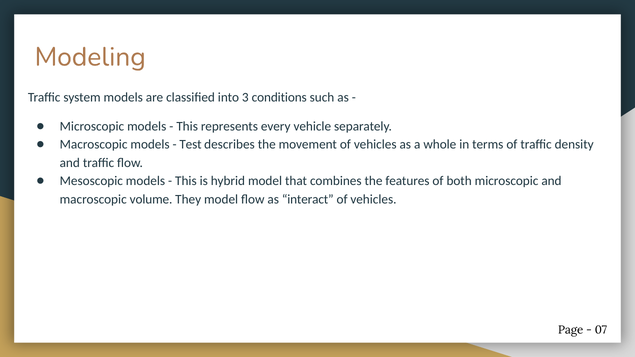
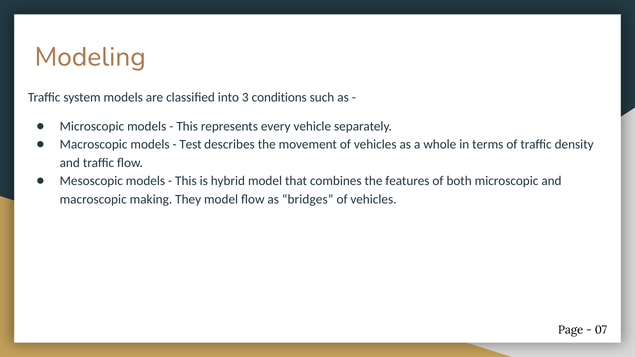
volume: volume -> making
interact: interact -> bridges
